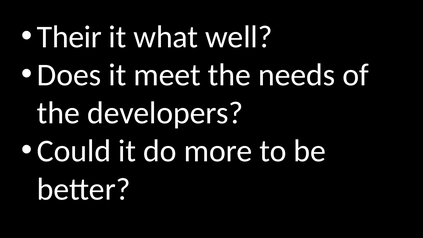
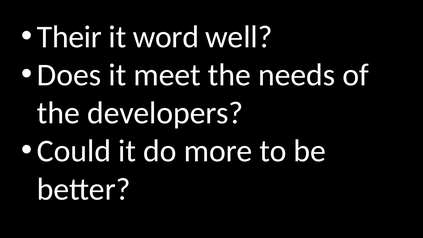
what: what -> word
